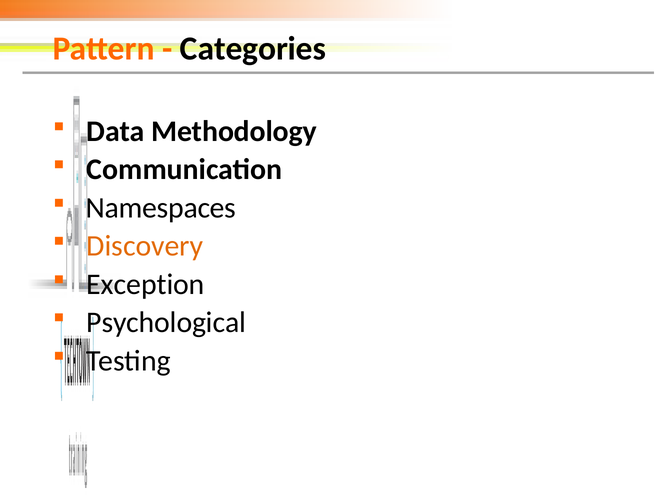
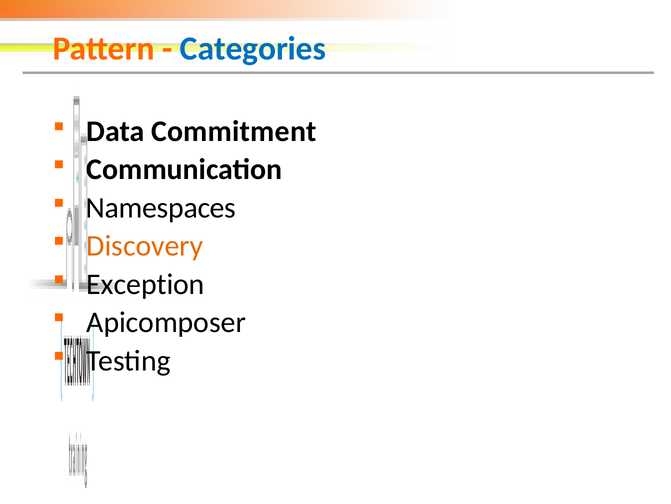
Categories colour: black -> blue
Methodology: Methodology -> Commitment
Psychological: Psychological -> Apicomposer
